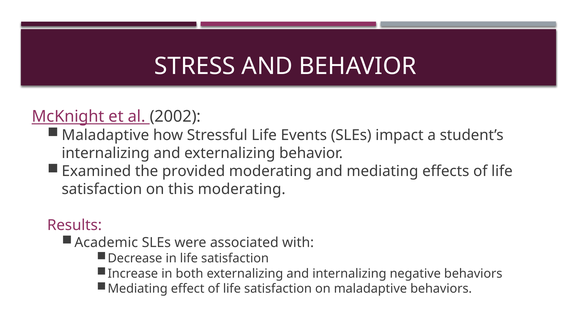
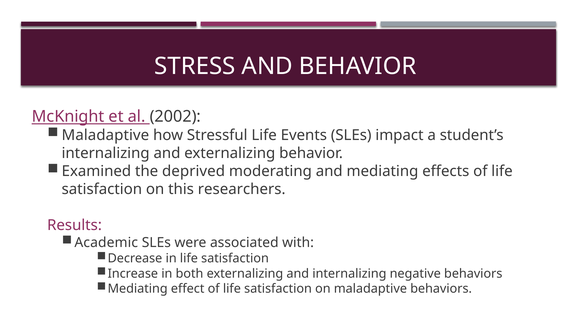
provided: provided -> deprived
this moderating: moderating -> researchers
